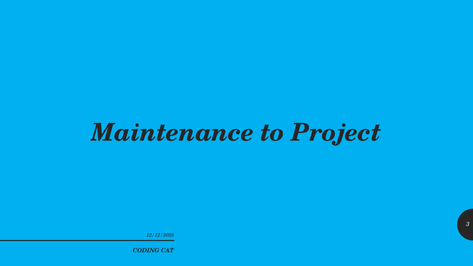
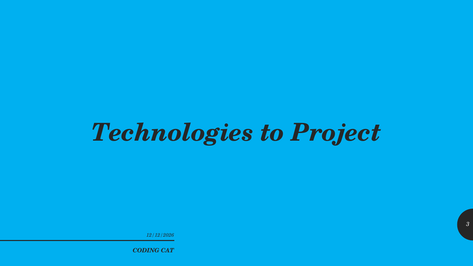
Maintenance: Maintenance -> Technologies
